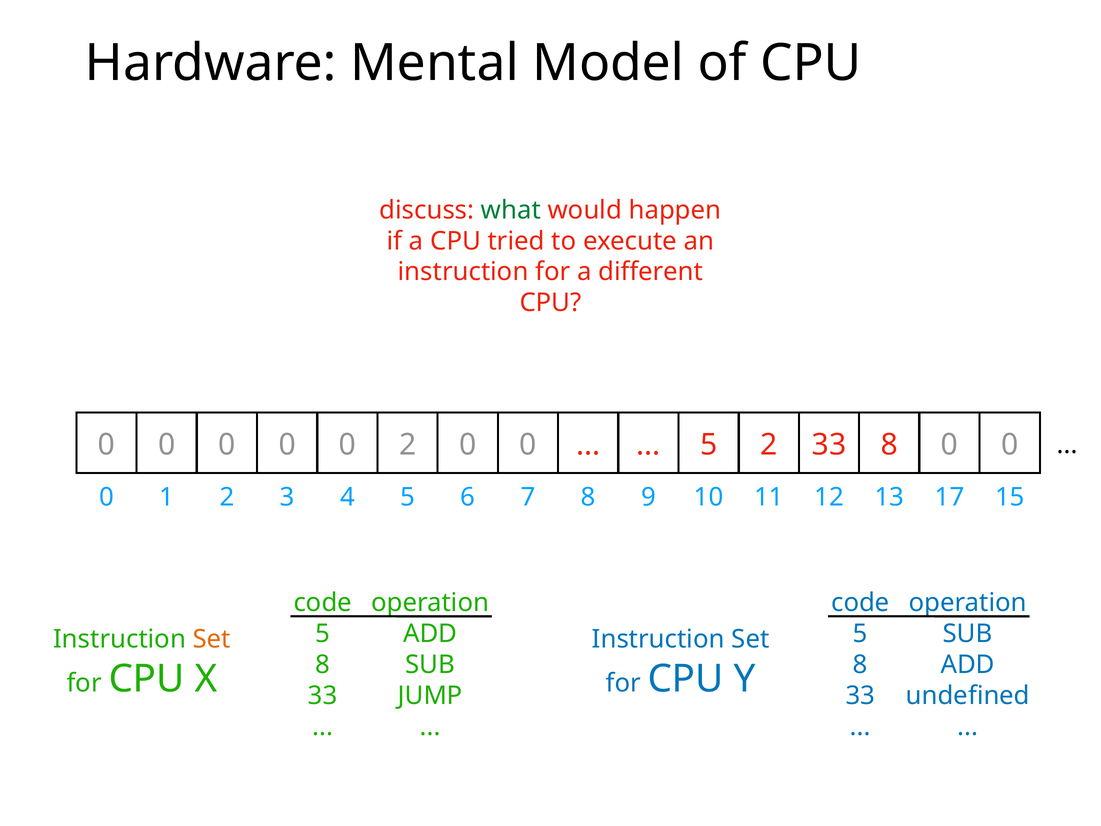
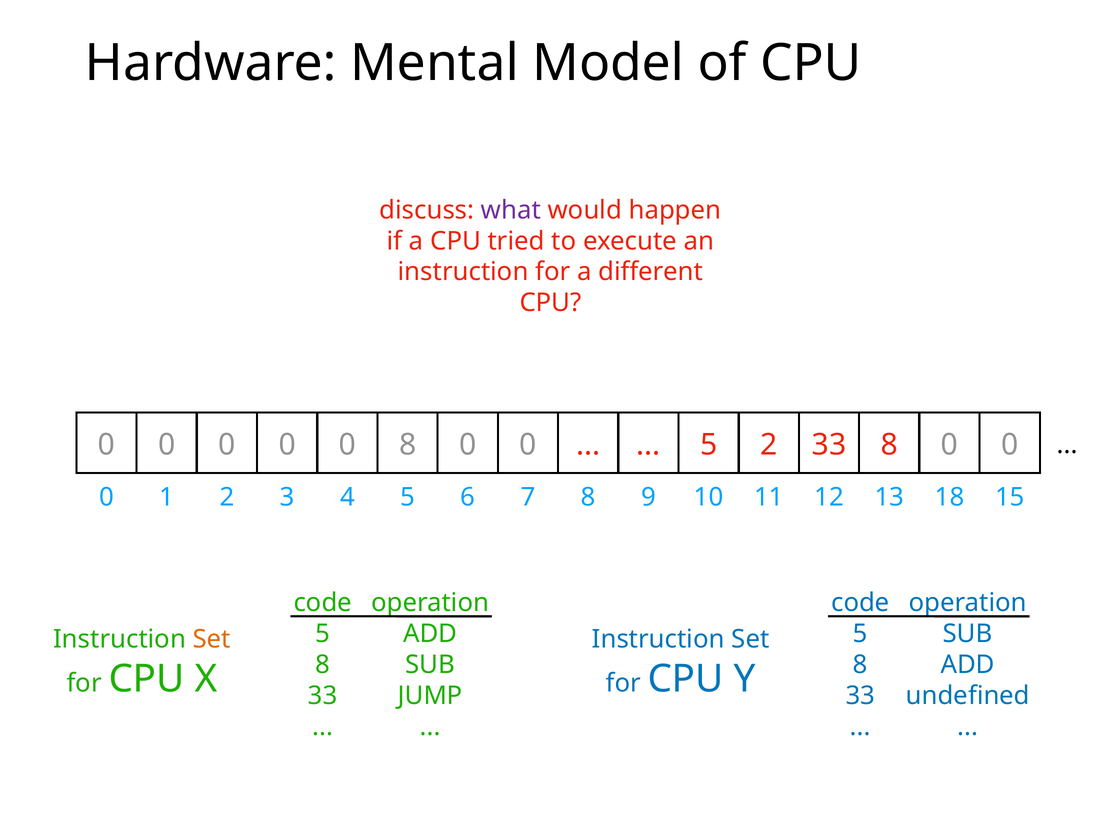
what colour: green -> purple
0 2: 2 -> 8
17: 17 -> 18
